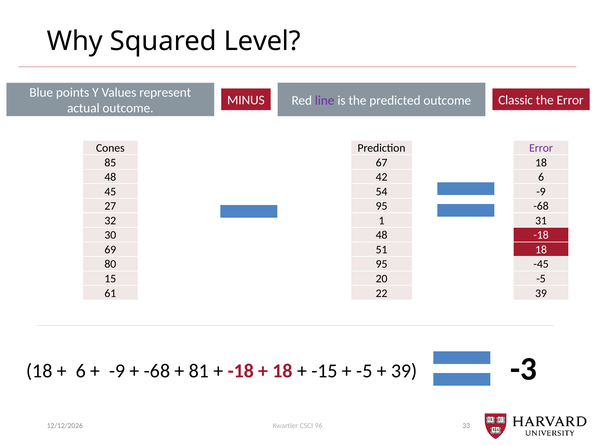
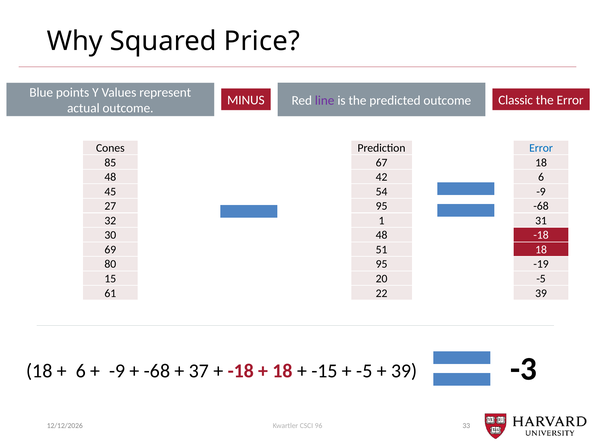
Level: Level -> Price
Error at (541, 148) colour: purple -> blue
-45: -45 -> -19
81: 81 -> 37
